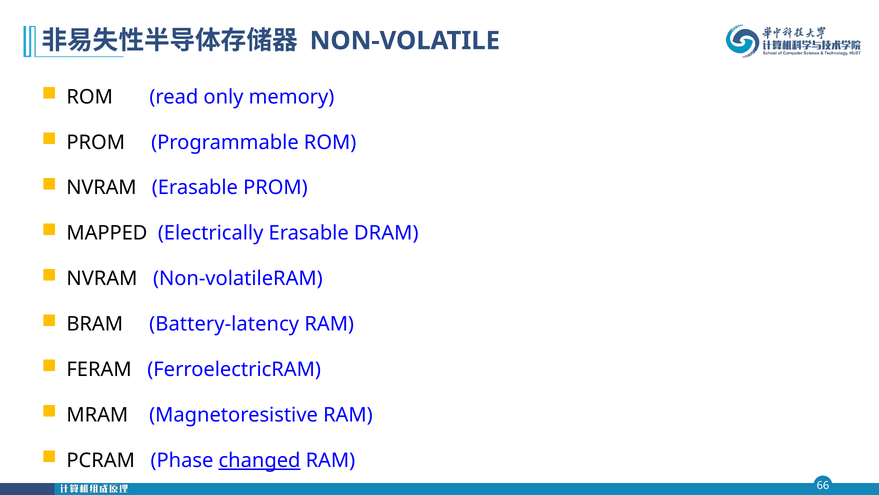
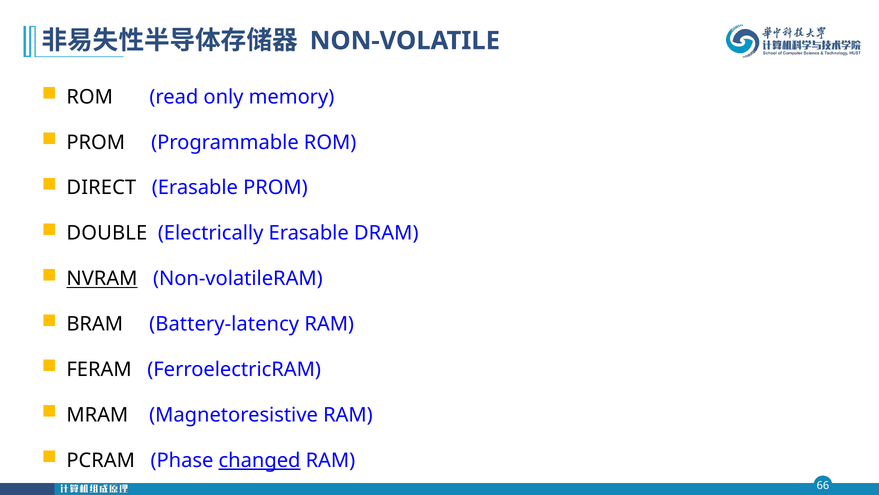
NVRAM at (101, 188): NVRAM -> DIRECT
MAPPED: MAPPED -> DOUBLE
NVRAM at (102, 278) underline: none -> present
